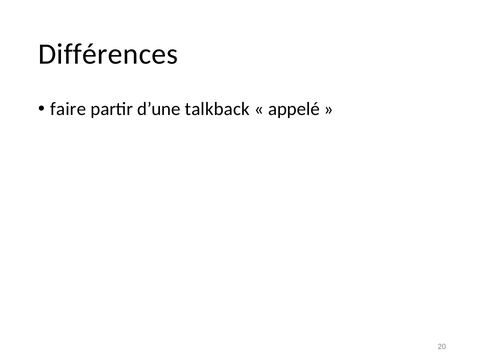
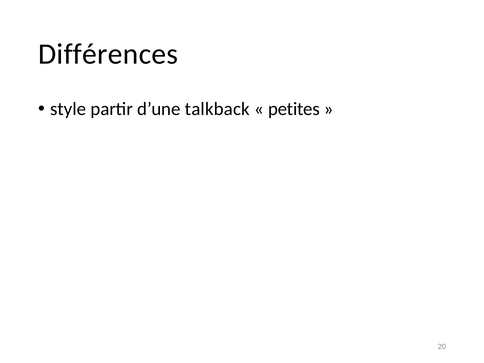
faire: faire -> style
appelé: appelé -> petites
